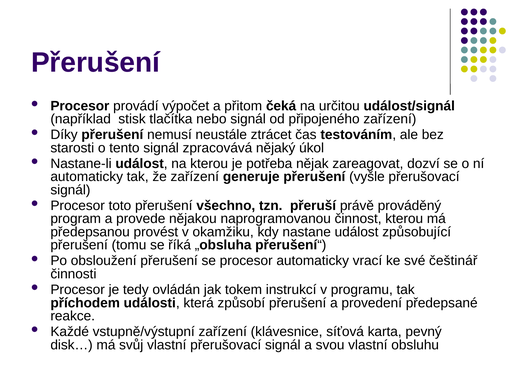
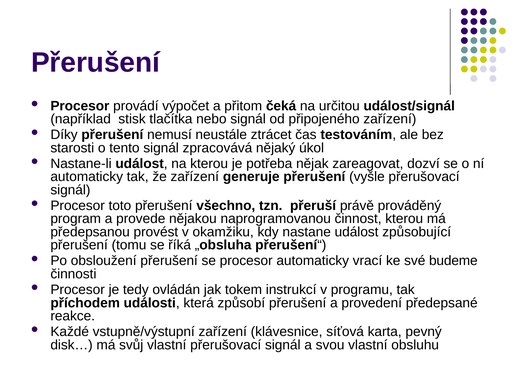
češtinář: češtinář -> budeme
